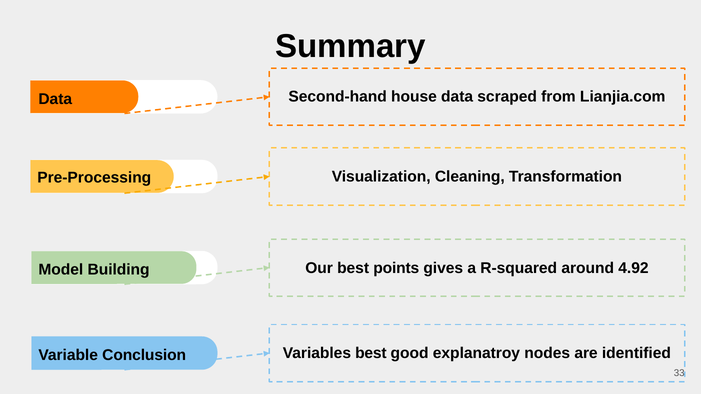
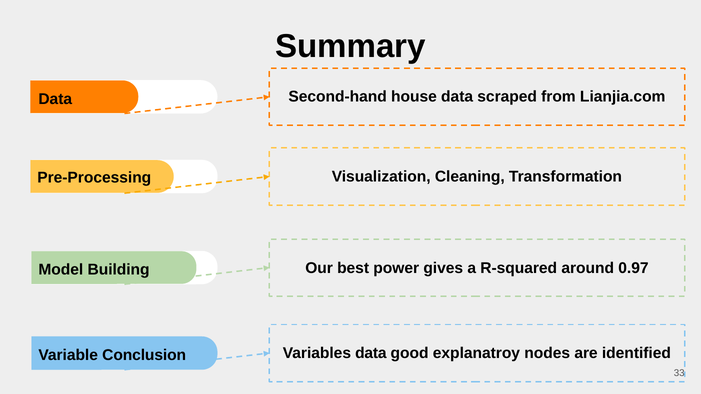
points: points -> power
4.92: 4.92 -> 0.97
Variables best: best -> data
